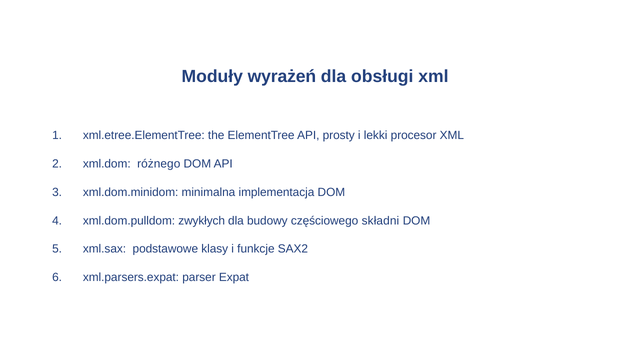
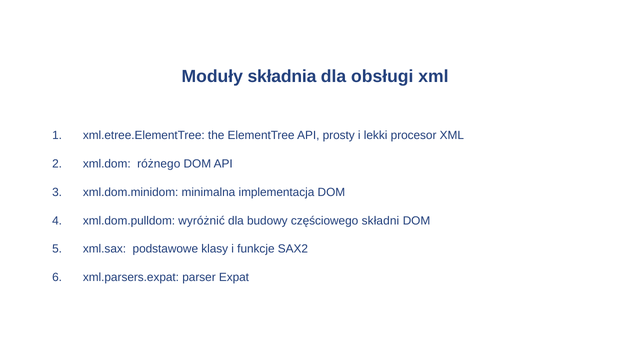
wyrażeń: wyrażeń -> składnia
zwykłych: zwykłych -> wyróżnić
